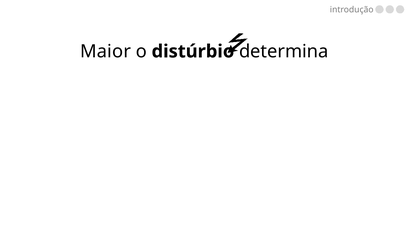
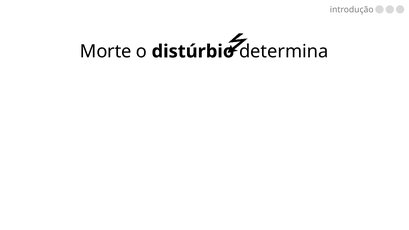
Maior: Maior -> Morte
